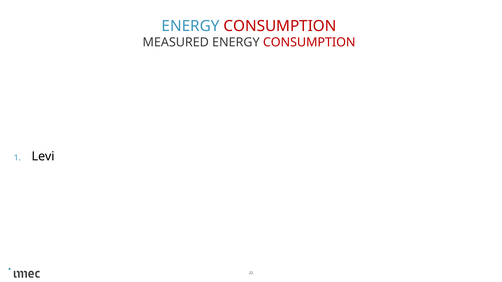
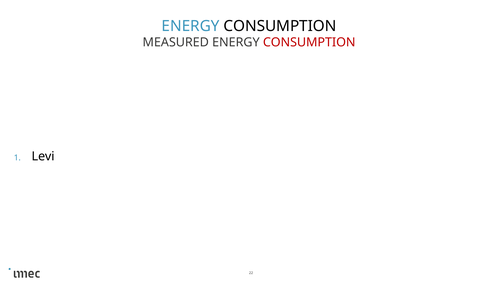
CONSUMPTION at (280, 26) colour: red -> black
